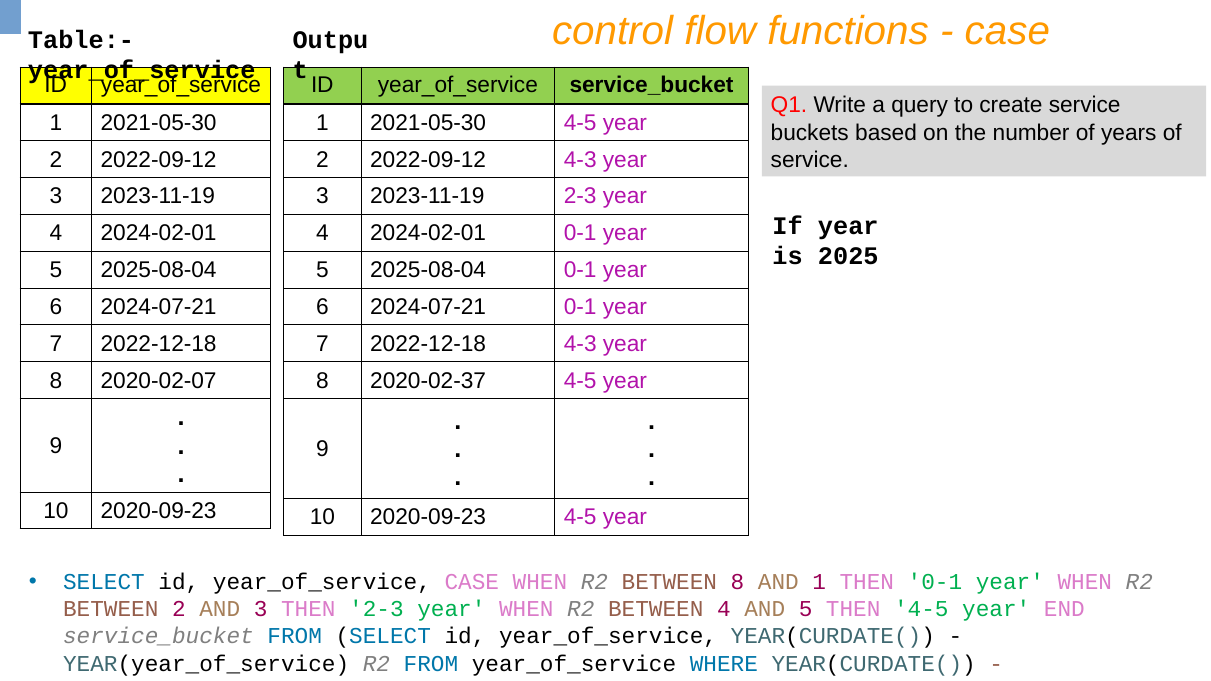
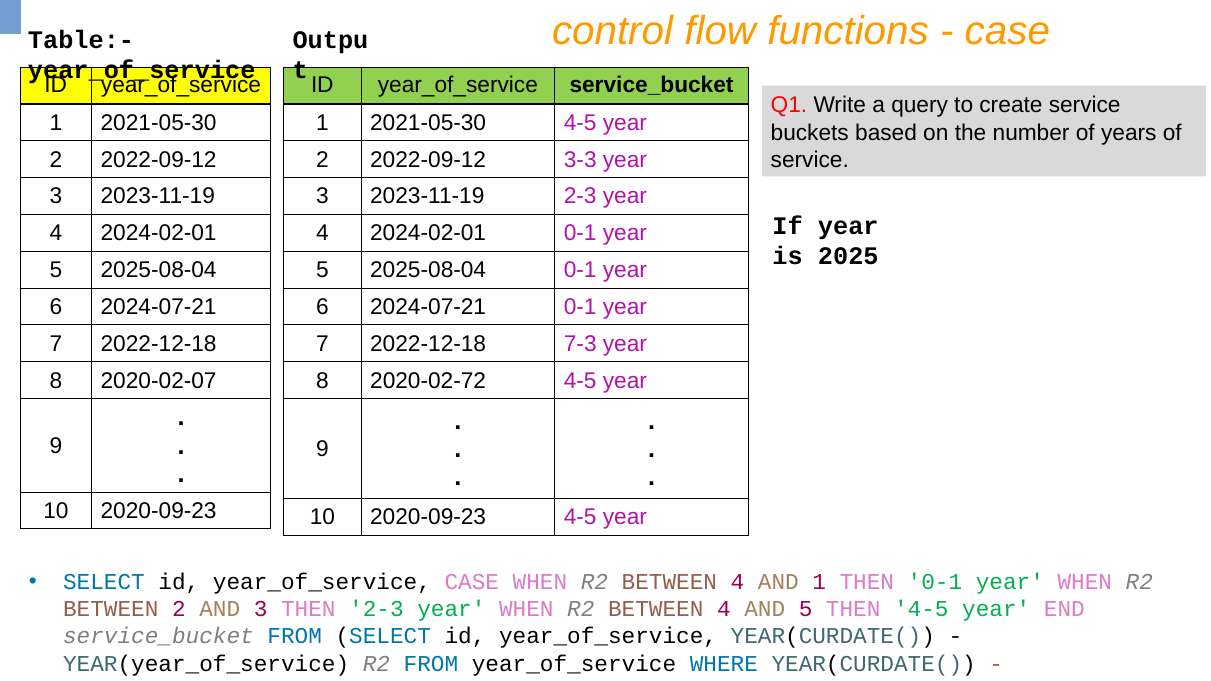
2022-09-12 4-3: 4-3 -> 3-3
2022-12-18 4-3: 4-3 -> 7-3
2020-02-37: 2020-02-37 -> 2020-02-72
8 at (737, 582): 8 -> 4
